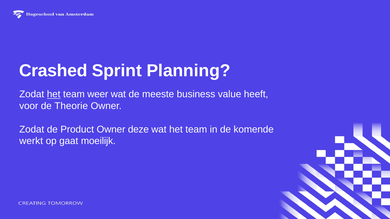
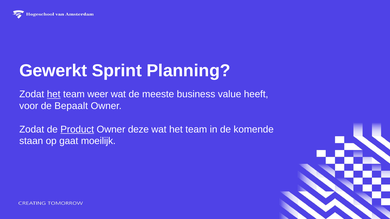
Crashed: Crashed -> Gewerkt
Theorie: Theorie -> Bepaalt
Product underline: none -> present
werkt: werkt -> staan
